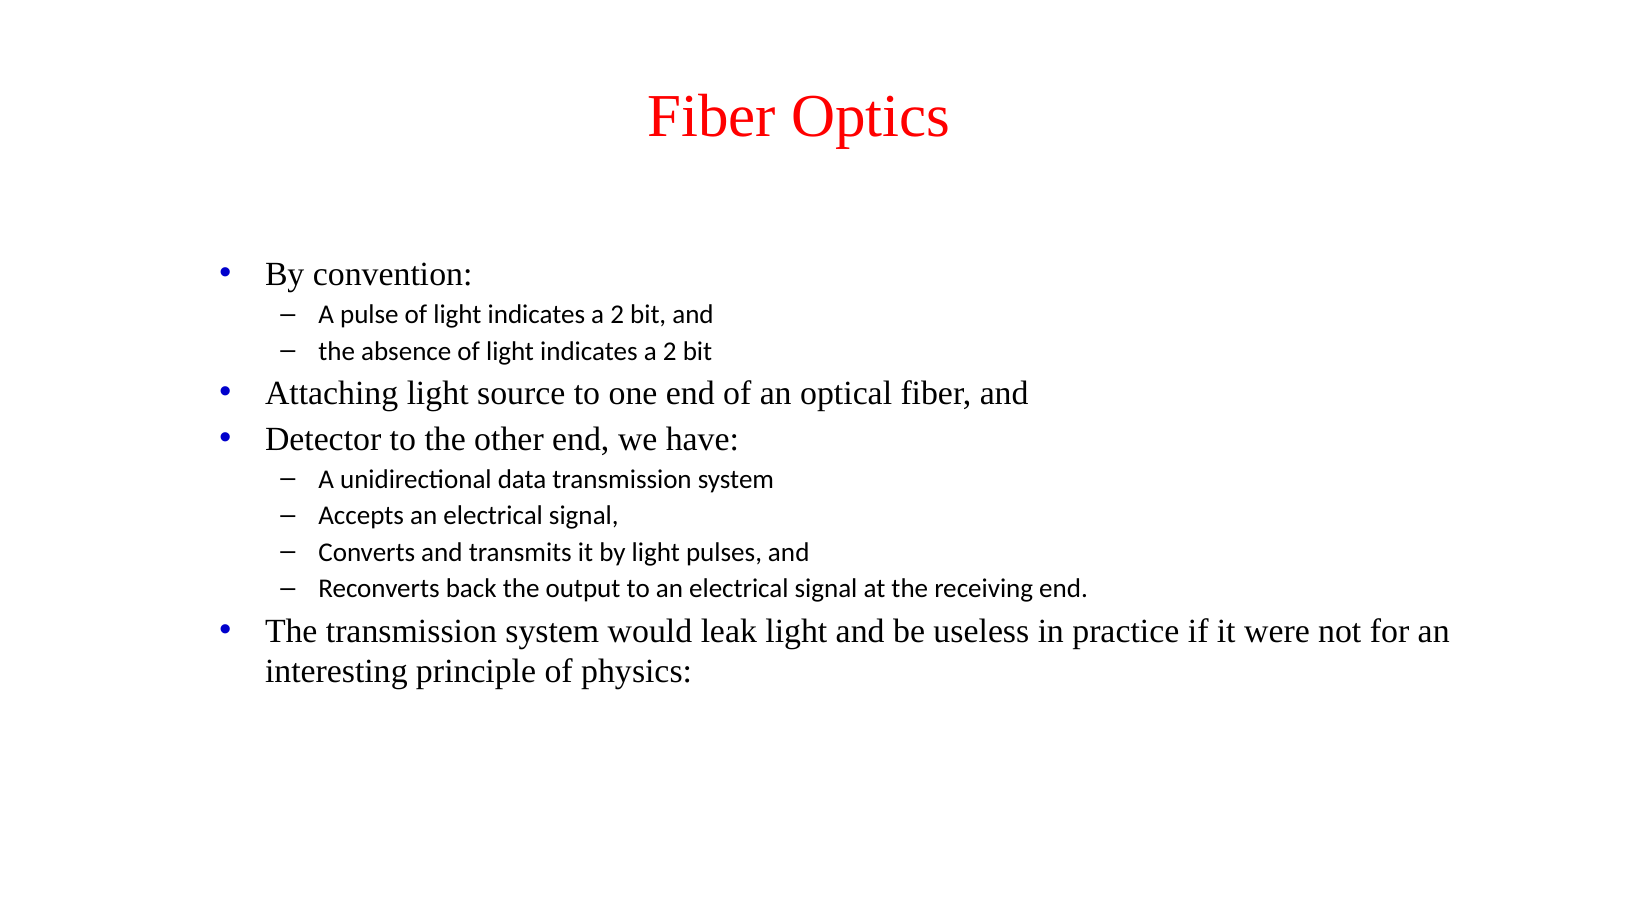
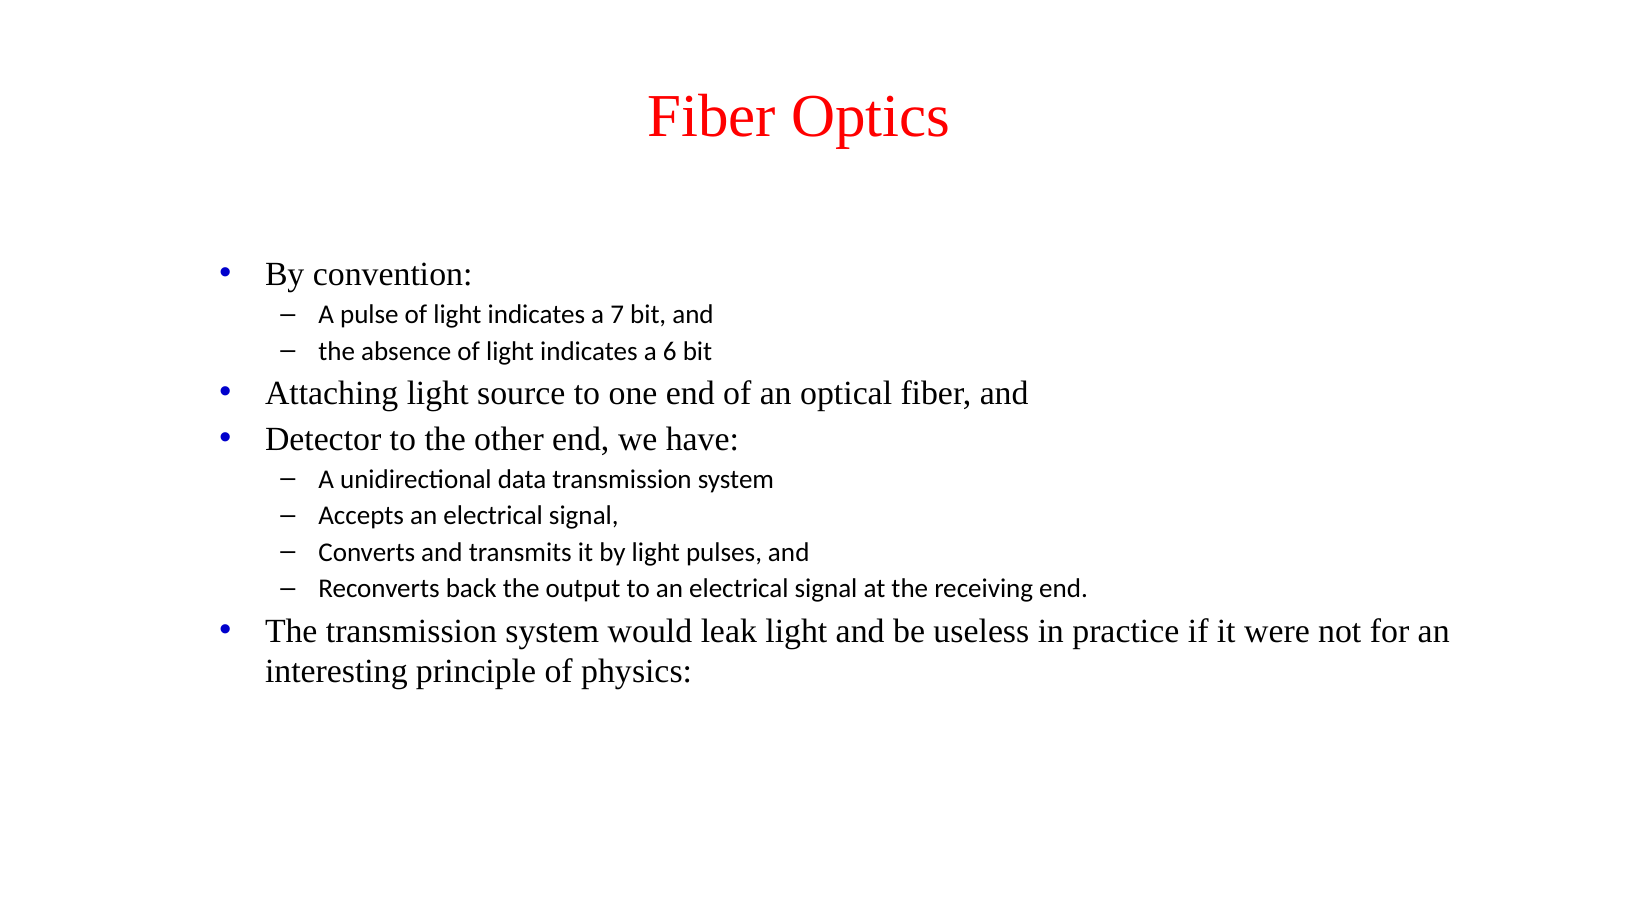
2 at (617, 315): 2 -> 7
2 at (670, 351): 2 -> 6
